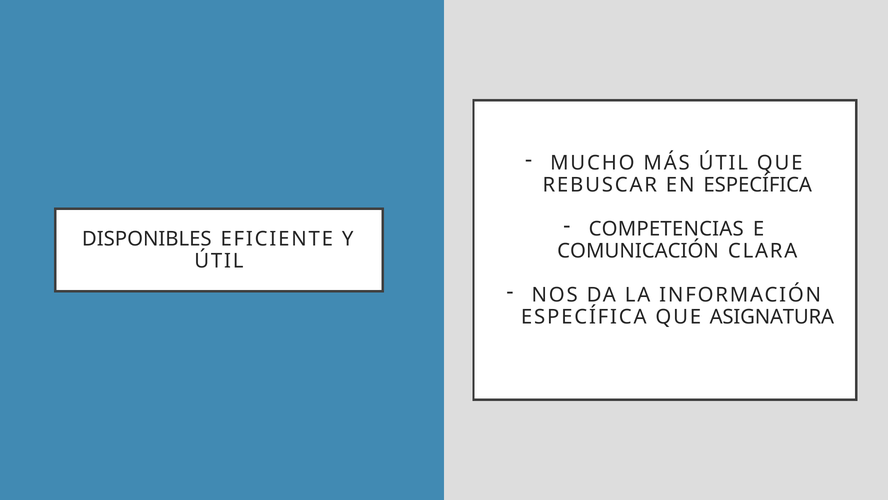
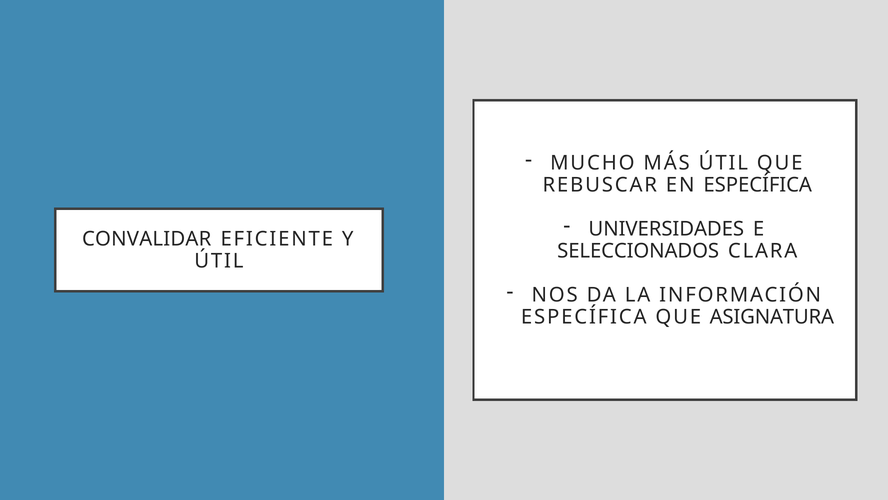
COMPETENCIAS: COMPETENCIAS -> UNIVERSIDADES
DISPONIBLES: DISPONIBLES -> CONVALIDAR
COMUNICACIÓN: COMUNICACIÓN -> SELECCIONADOS
